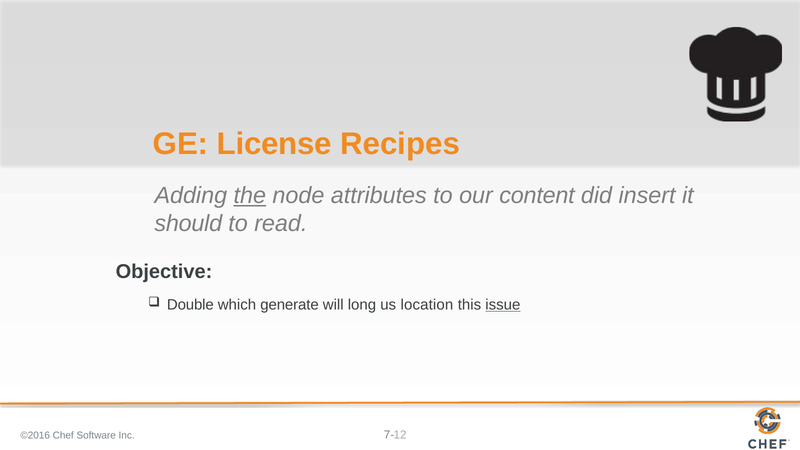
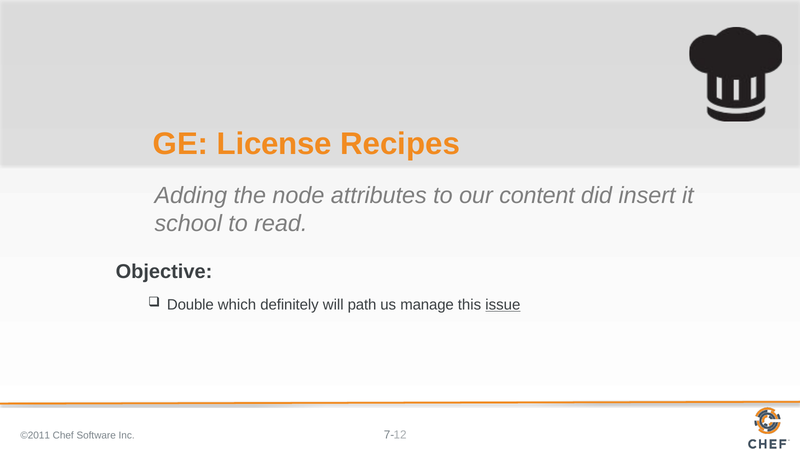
the underline: present -> none
should: should -> school
generate: generate -> definitely
long: long -> path
location: location -> manage
©2016: ©2016 -> ©2011
